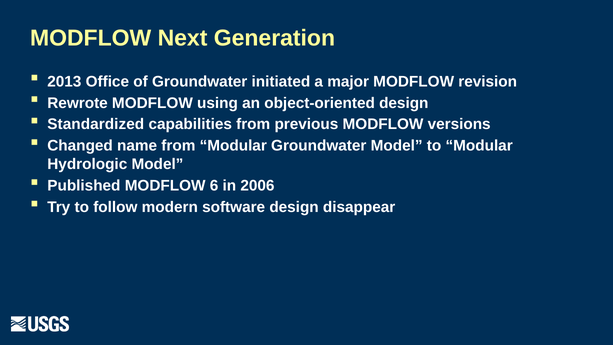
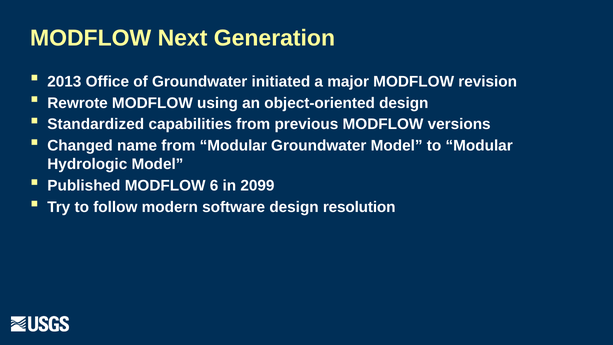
2006: 2006 -> 2099
disappear: disappear -> resolution
